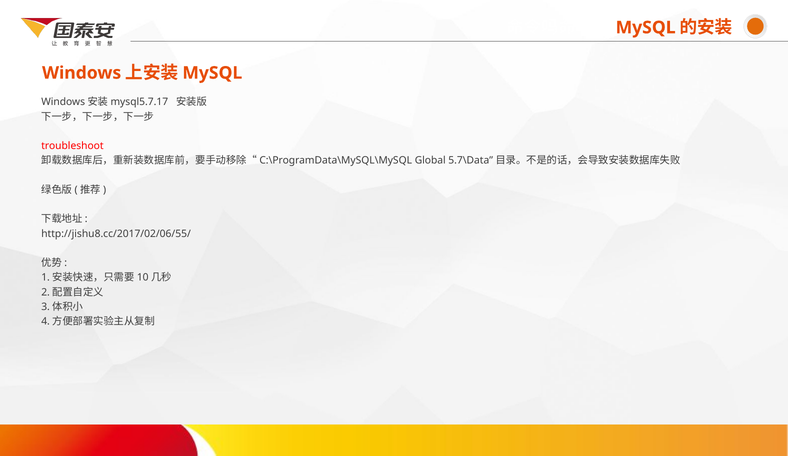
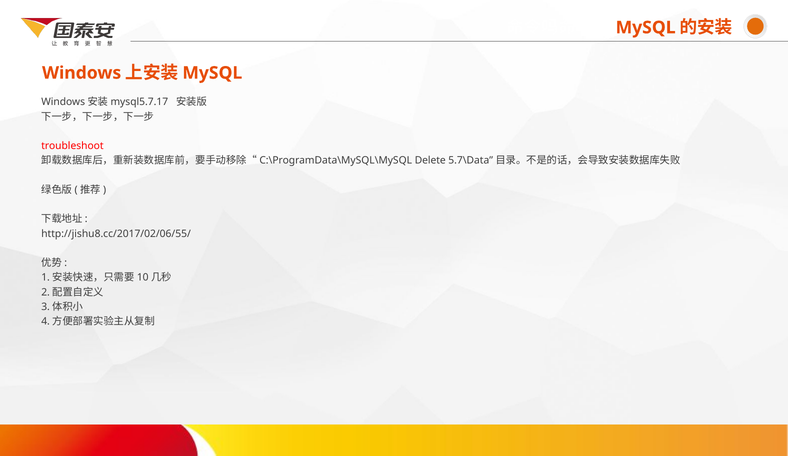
Global: Global -> Delete
